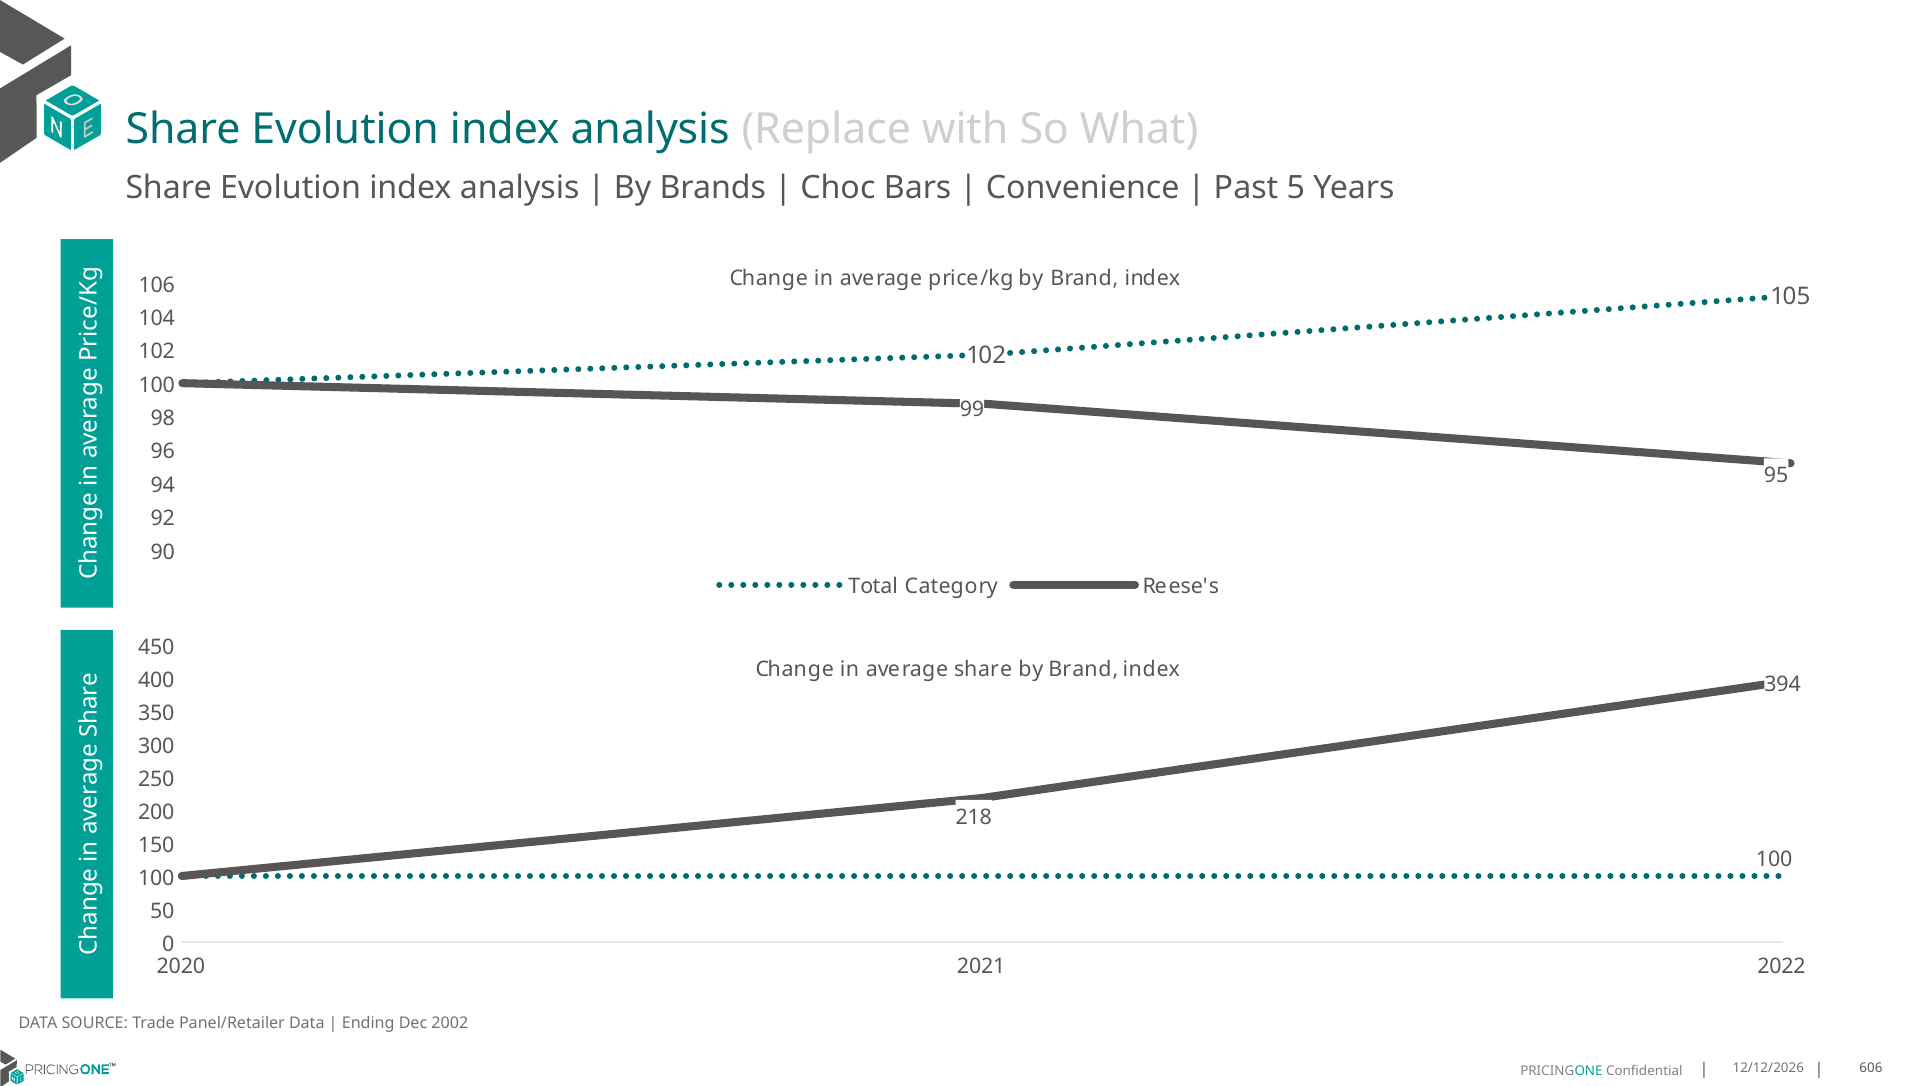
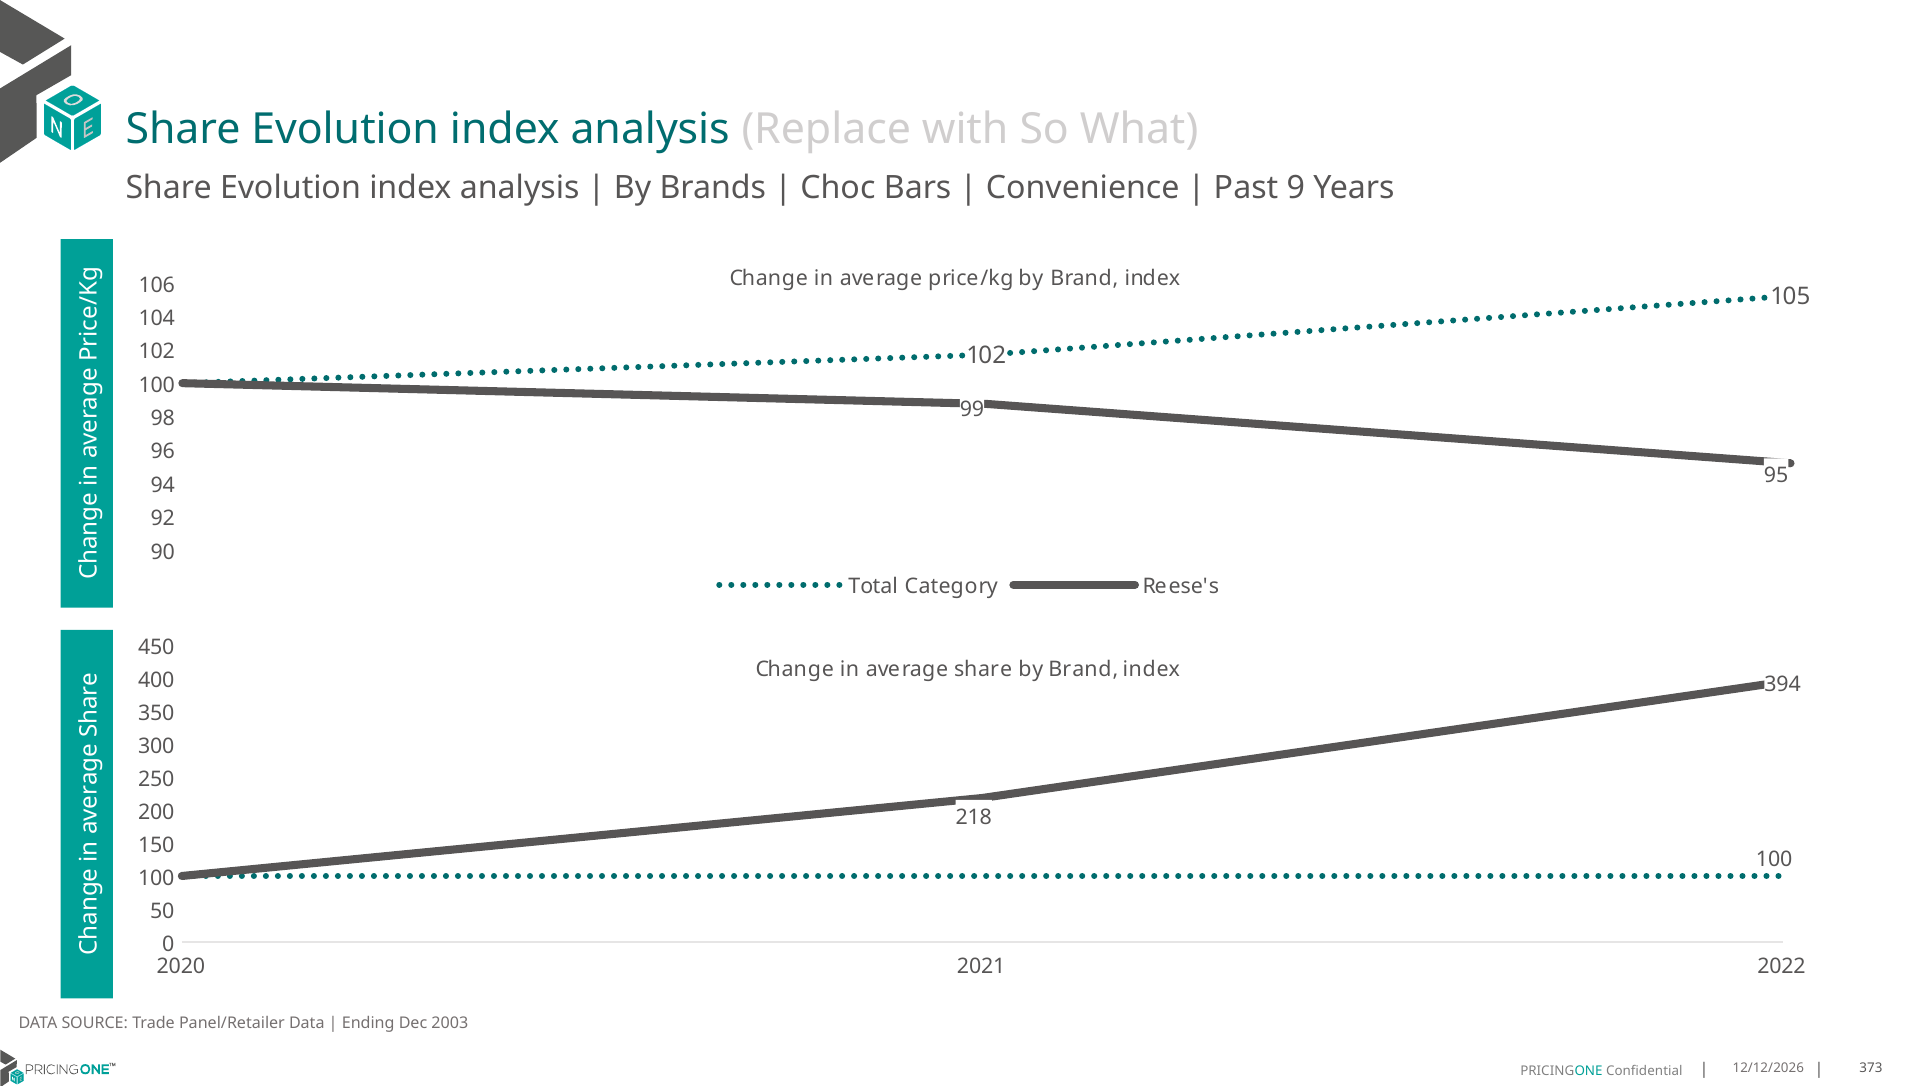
5: 5 -> 9
2002: 2002 -> 2003
606: 606 -> 373
